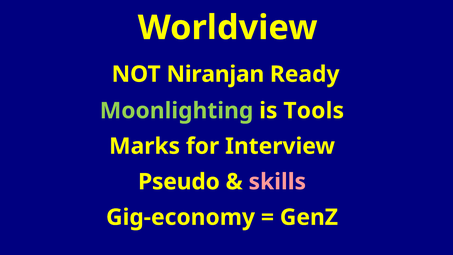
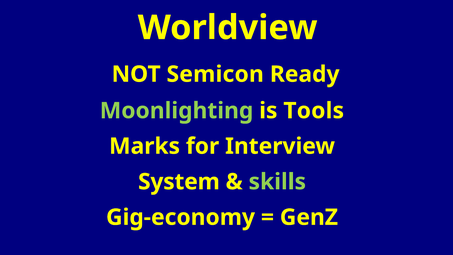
Niranjan: Niranjan -> Semicon
Pseudo: Pseudo -> System
skills colour: pink -> light green
